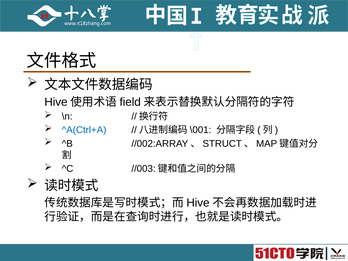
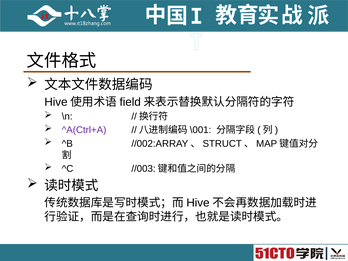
^A(Ctrl+A colour: blue -> purple
